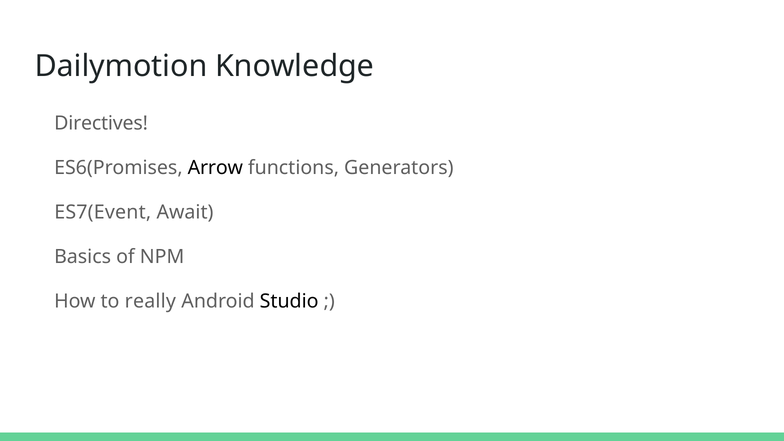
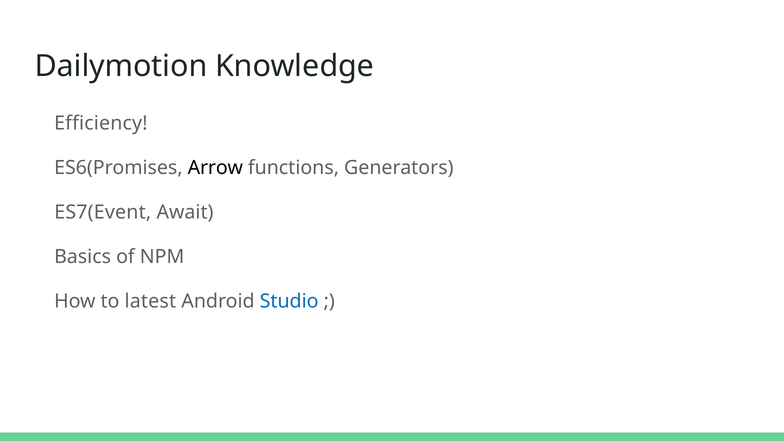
Directives: Directives -> Efficiency
really: really -> latest
Studio colour: black -> blue
